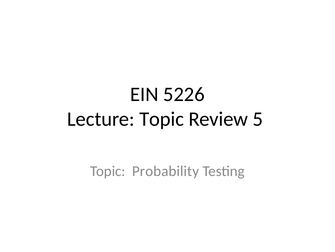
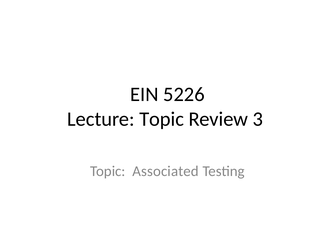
5: 5 -> 3
Probability: Probability -> Associated
